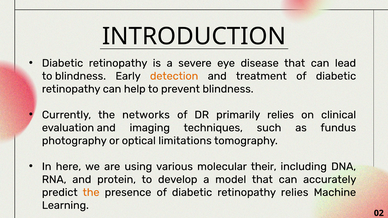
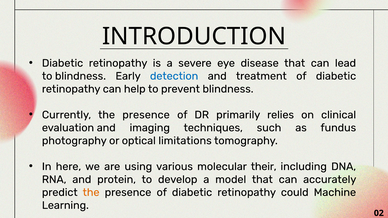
detection colour: orange -> blue
Currently the networks: networks -> presence
retinopathy relies: relies -> could
